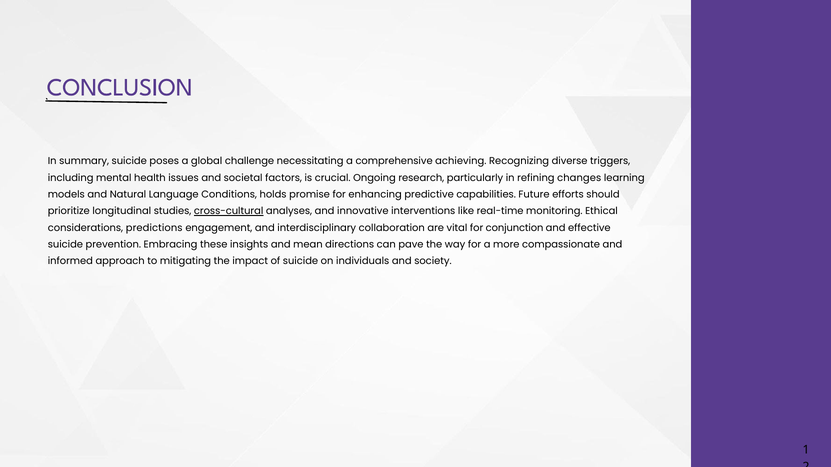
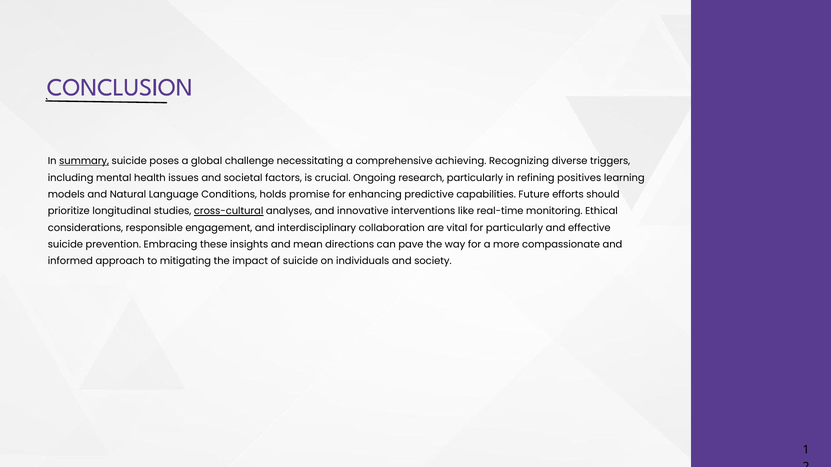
summary underline: none -> present
changes: changes -> positives
predictions: predictions -> responsible
for conjunction: conjunction -> particularly
